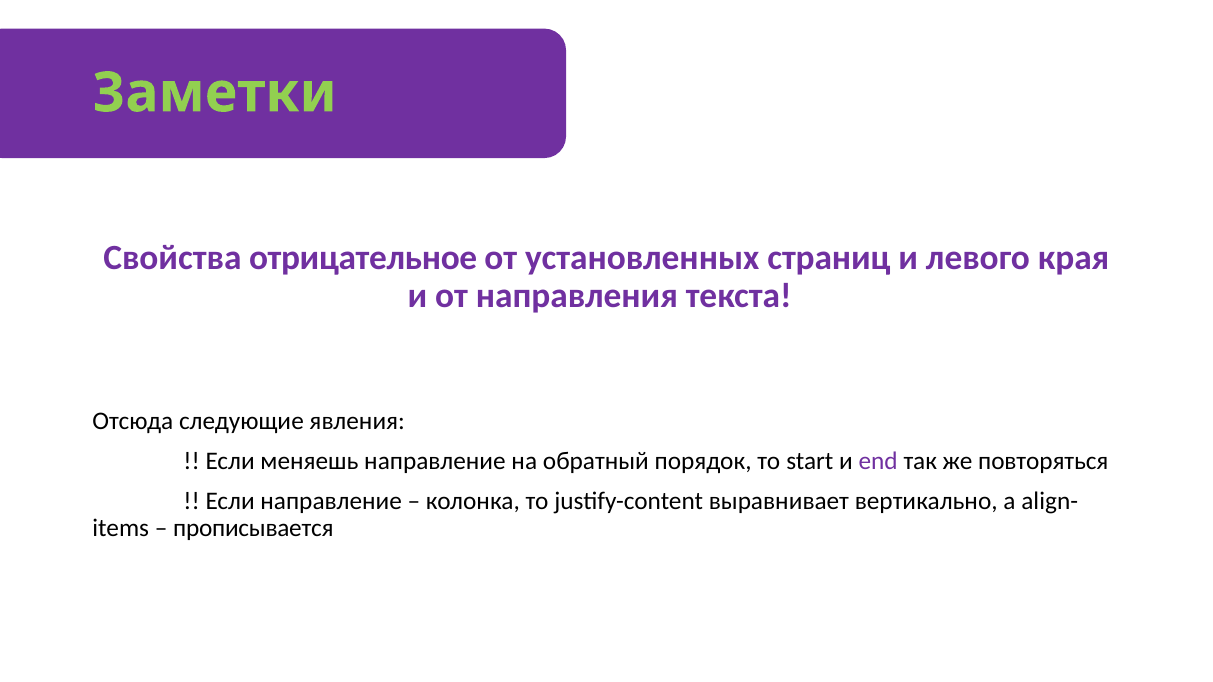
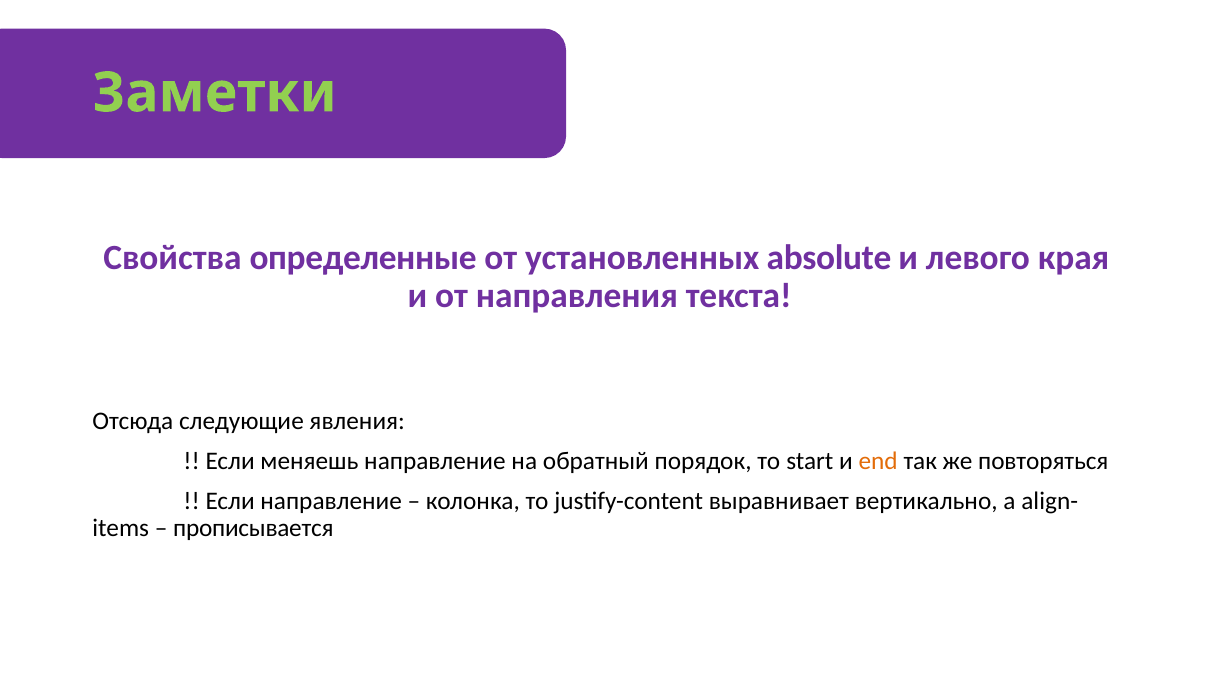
отрицательное: отрицательное -> определенные
страниц: страниц -> absolute
end colour: purple -> orange
